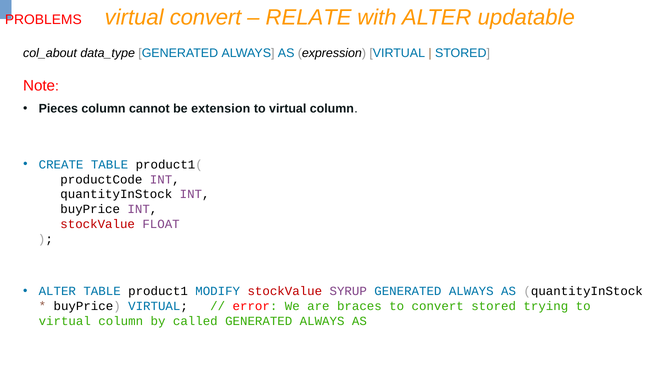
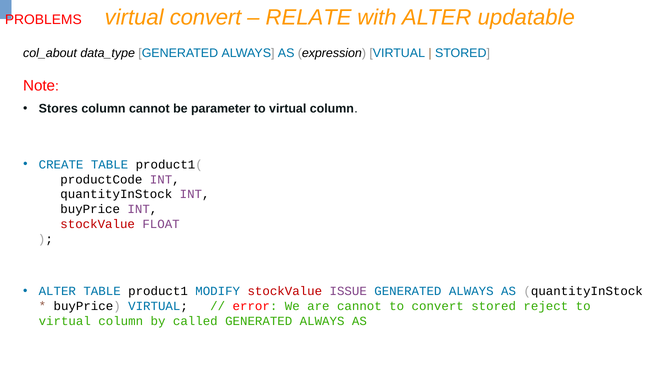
Pieces: Pieces -> Stores
extension: extension -> parameter
SYRUP: SYRUP -> ISSUE
are braces: braces -> cannot
trying: trying -> reject
